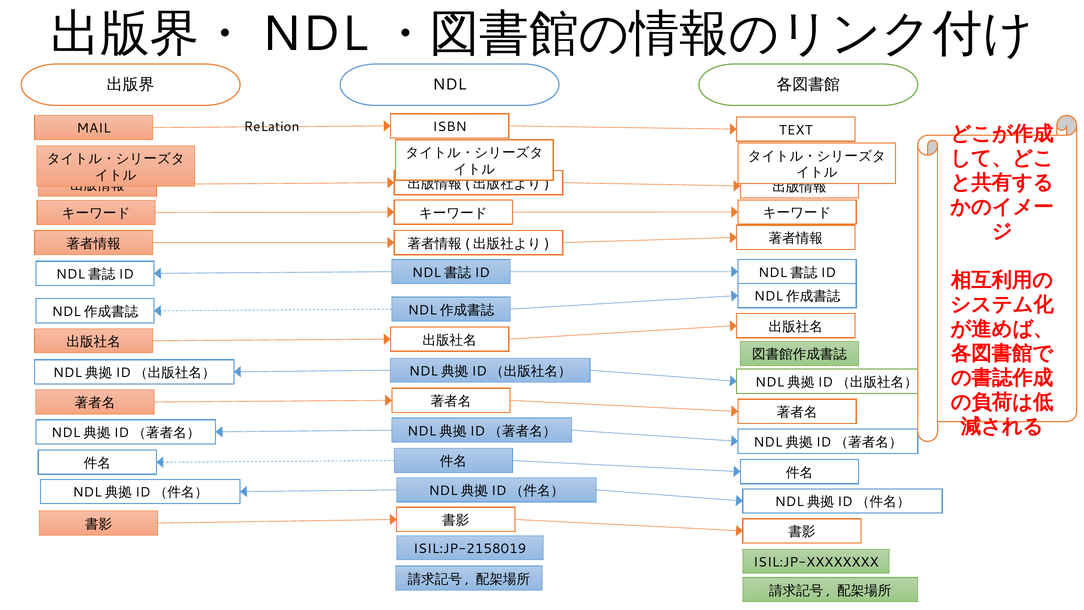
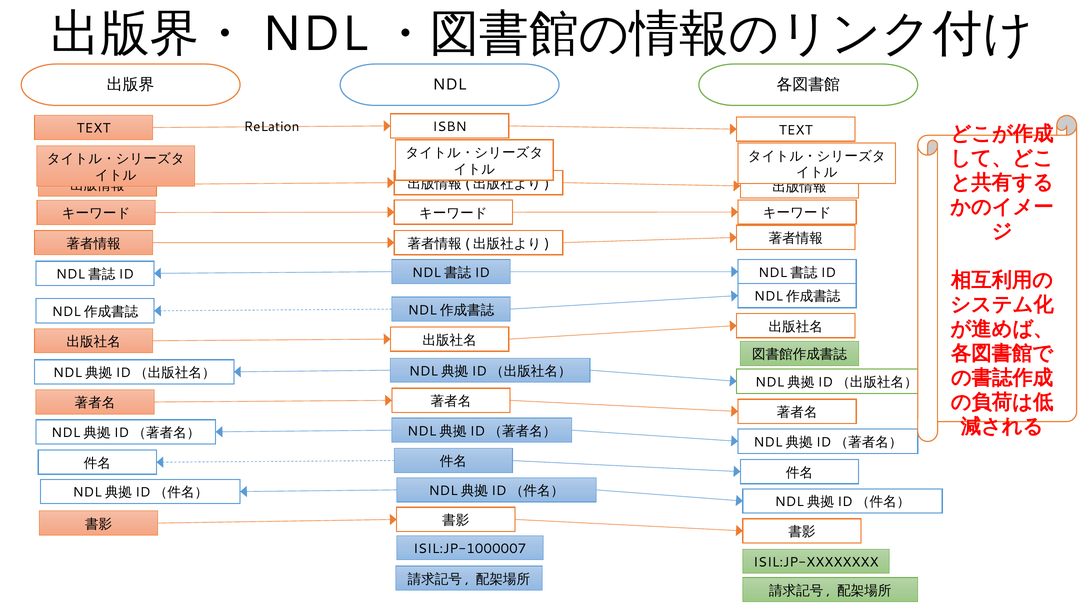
MAIL at (94, 128): MAIL -> TEXT
ISIL:JP-2158019: ISIL:JP-2158019 -> ISIL:JP-1000007
